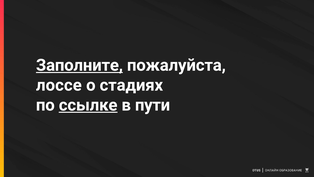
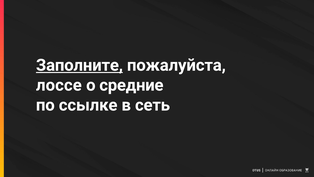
стадиях: стадиях -> средние
ссылке underline: present -> none
пути: пути -> сеть
